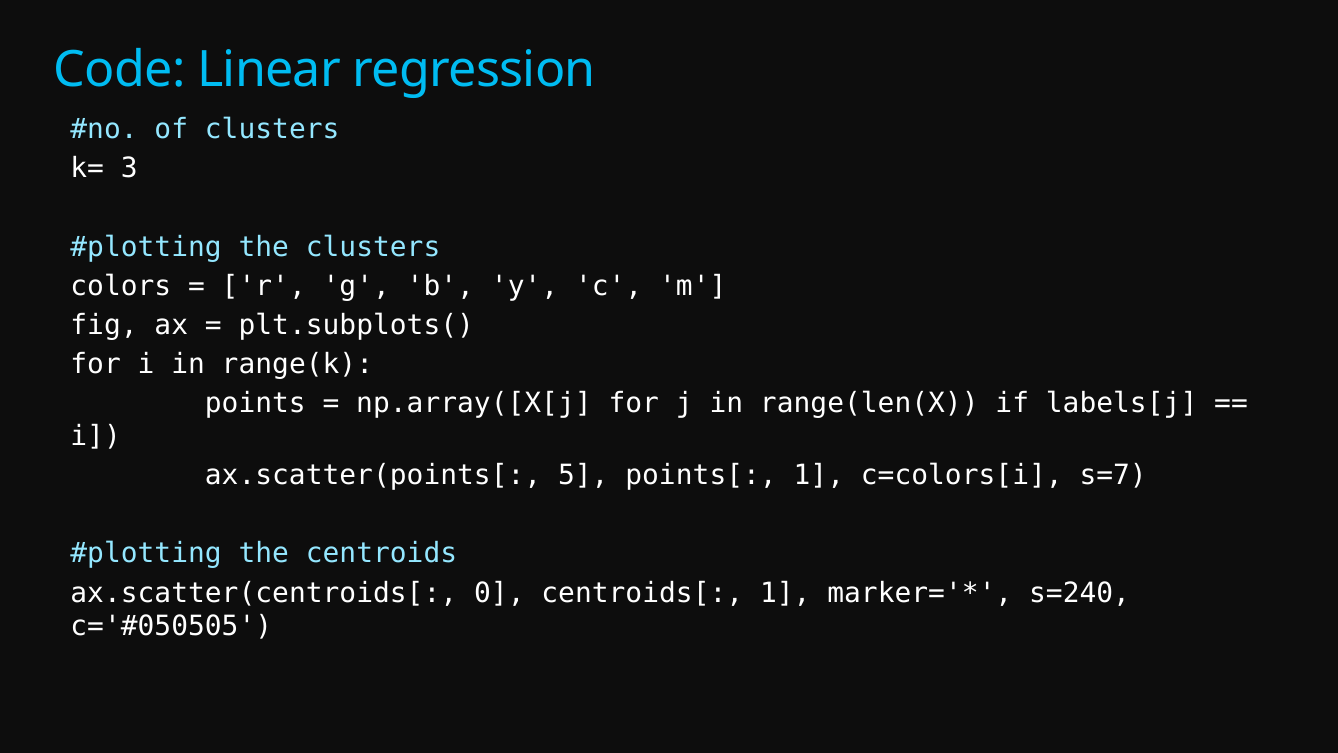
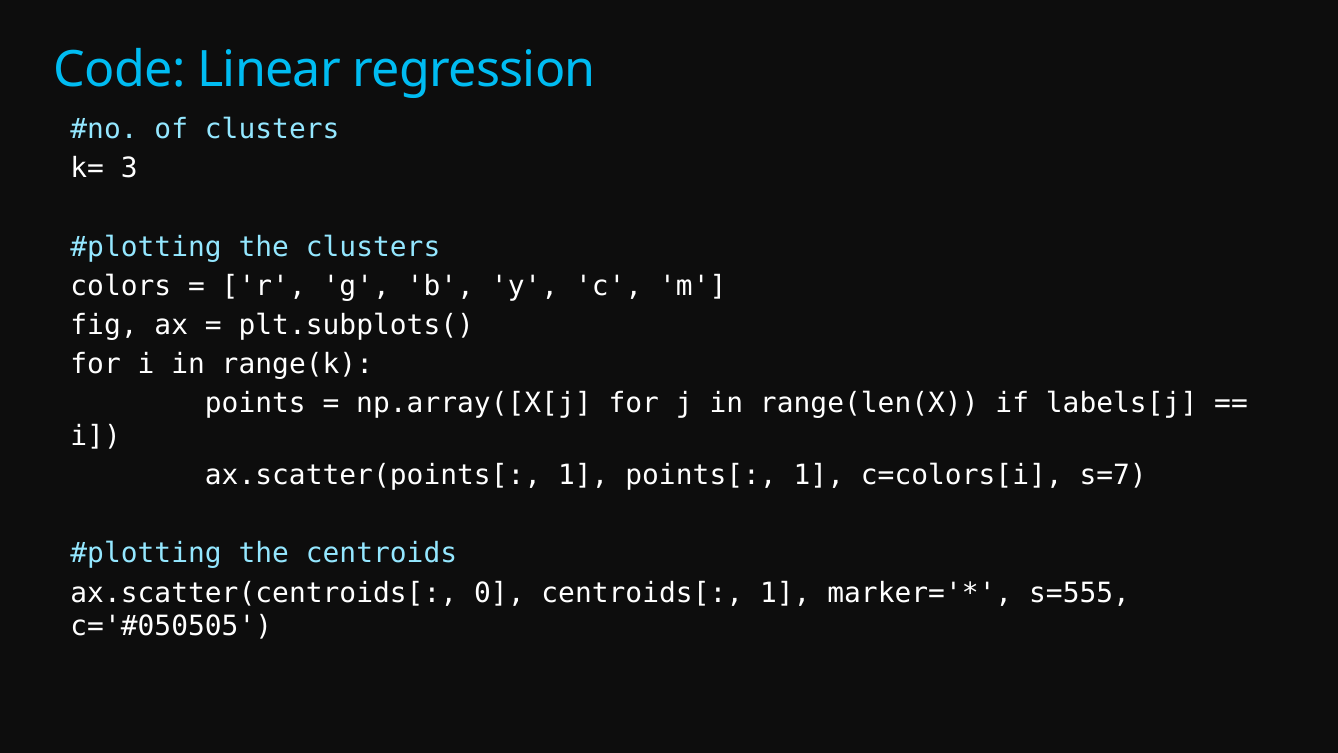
ax.scatter(points[ 5: 5 -> 1
s=240: s=240 -> s=555
